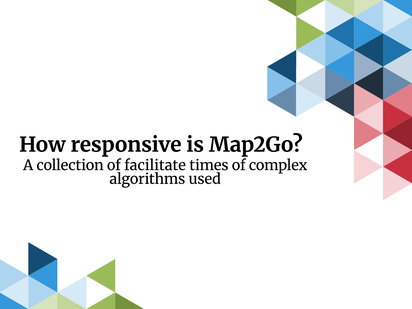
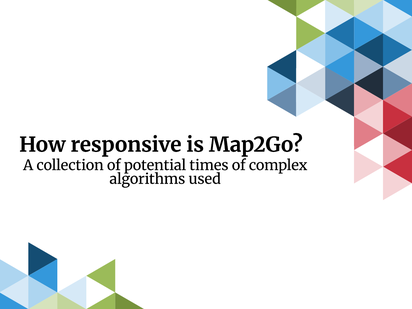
facilitate: facilitate -> potential
